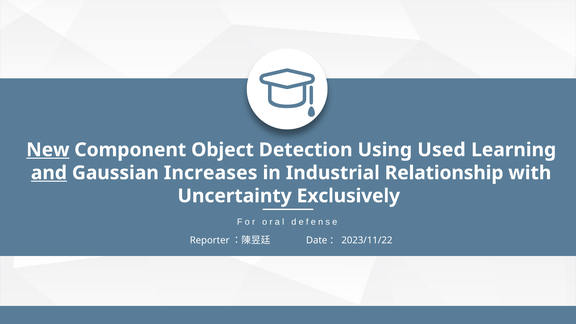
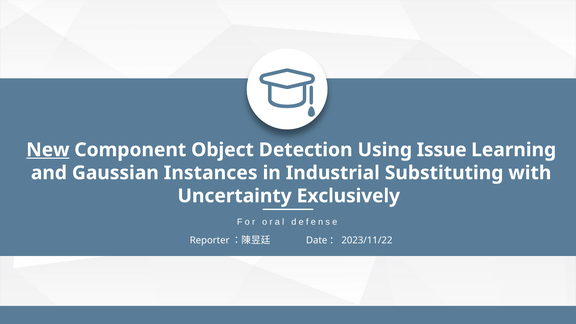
Used: Used -> Issue
and underline: present -> none
Increases: Increases -> Instances
Relationship: Relationship -> Substituting
